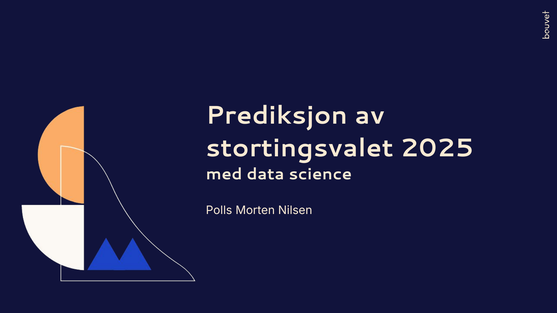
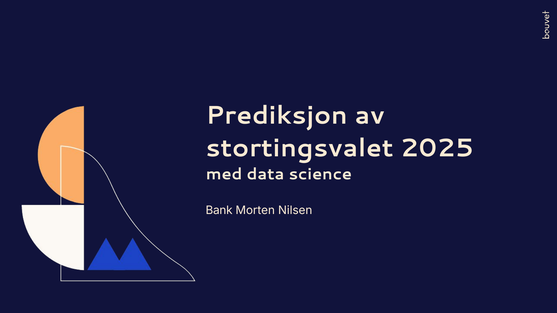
Polls: Polls -> Bank
